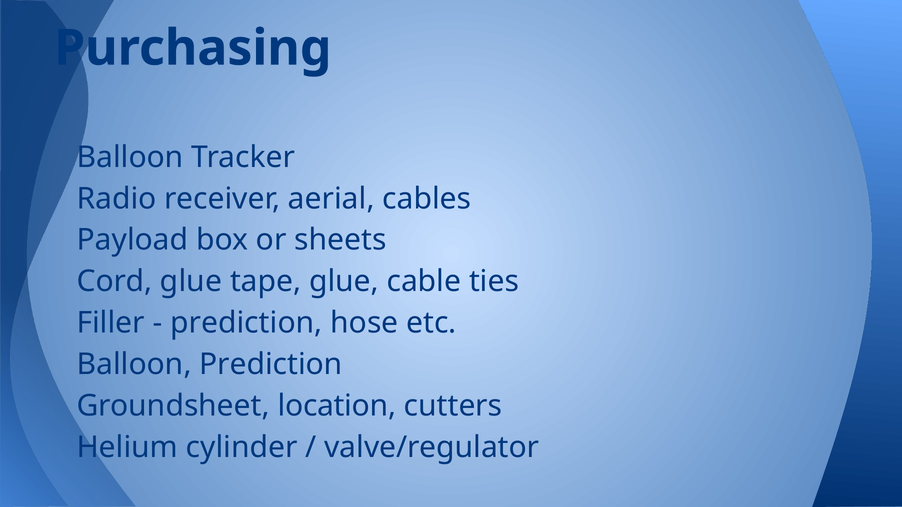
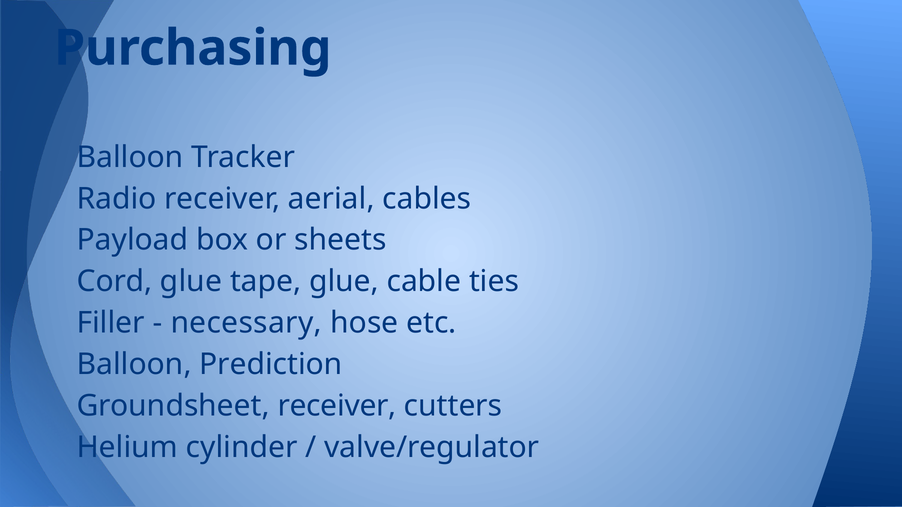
prediction at (246, 323): prediction -> necessary
Groundsheet location: location -> receiver
